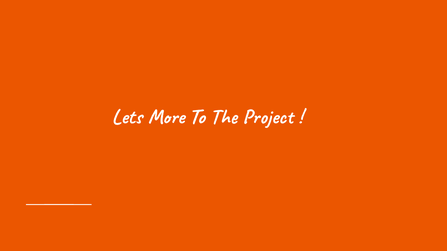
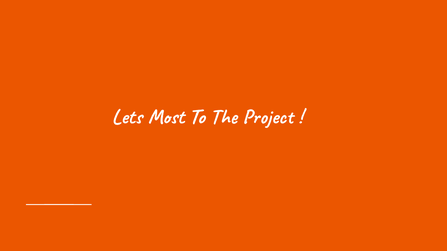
More: More -> Most
